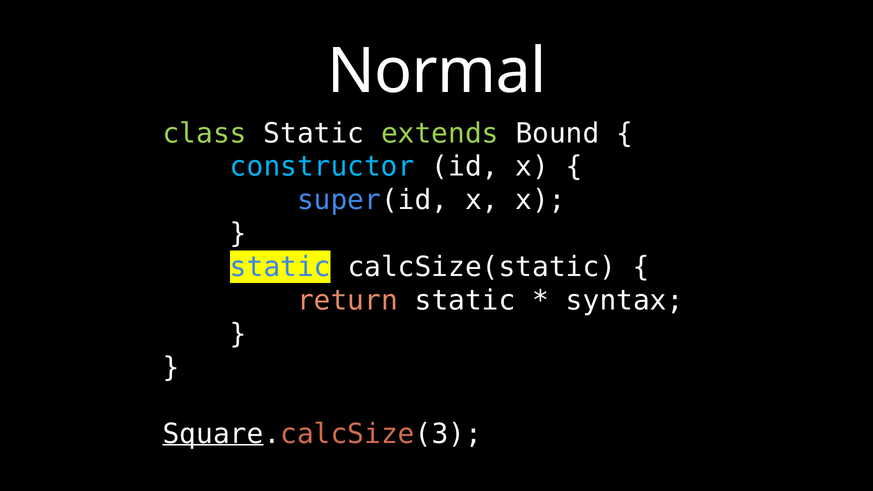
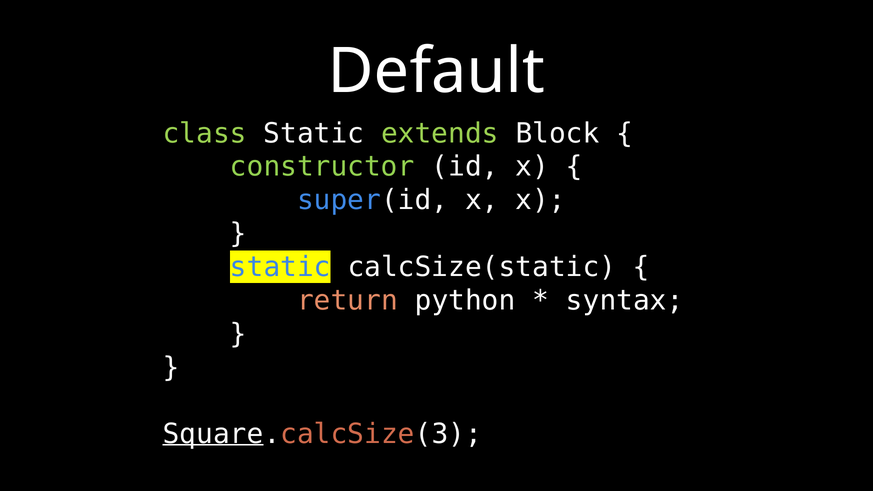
Normal: Normal -> Default
Bound: Bound -> Block
constructor colour: light blue -> light green
return static: static -> python
